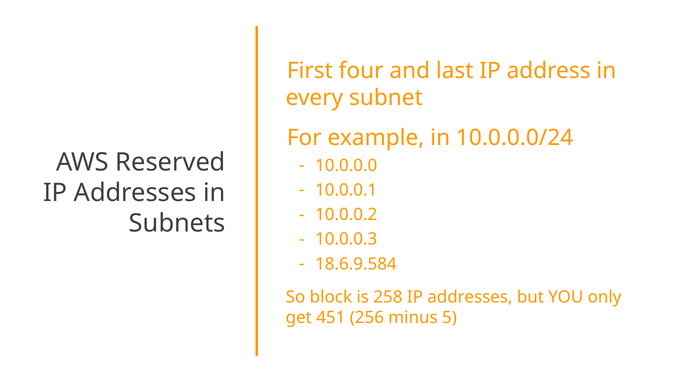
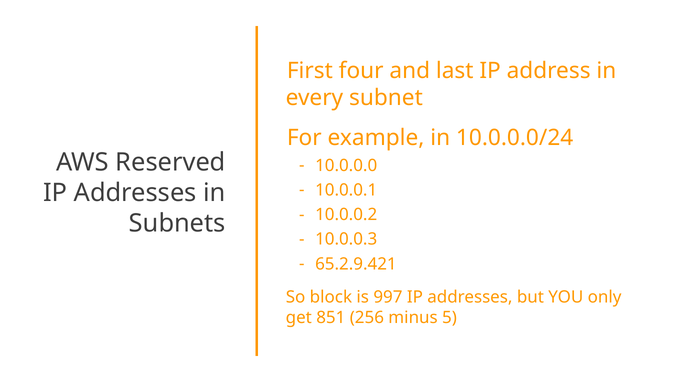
18.6.9.584: 18.6.9.584 -> 65.2.9.421
258: 258 -> 997
451: 451 -> 851
